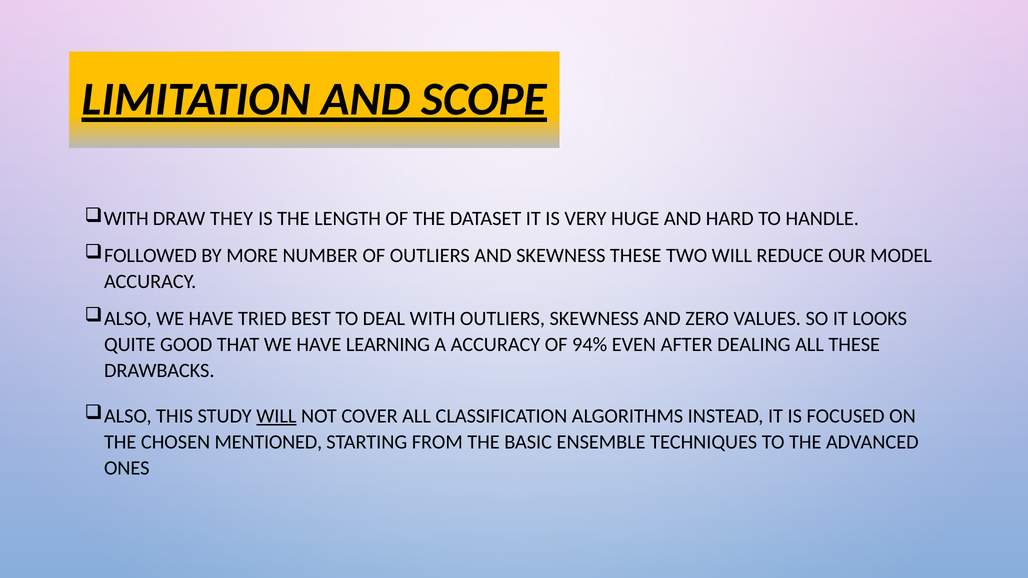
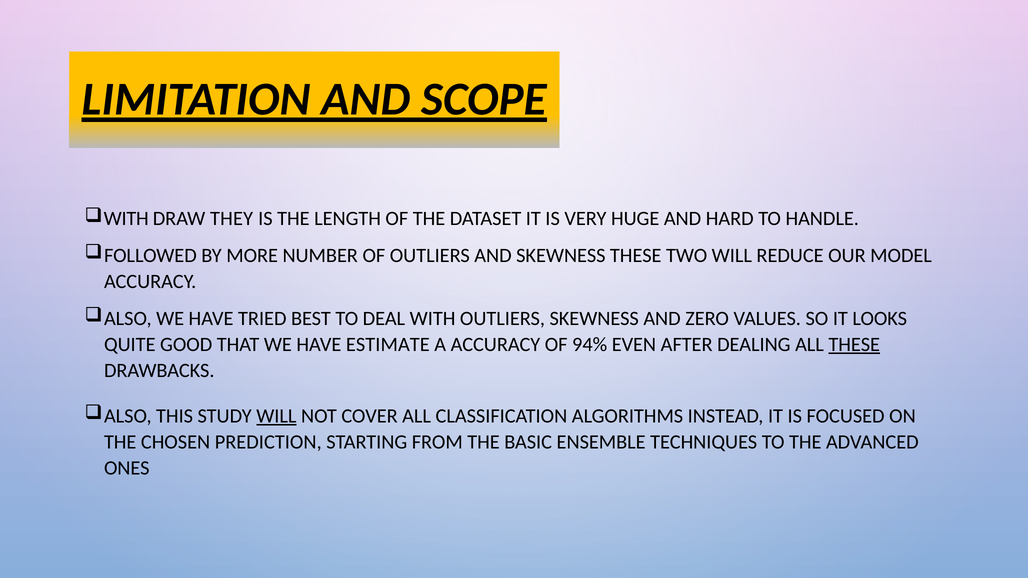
LEARNING: LEARNING -> ESTIMATE
THESE at (854, 345) underline: none -> present
MENTIONED: MENTIONED -> PREDICTION
